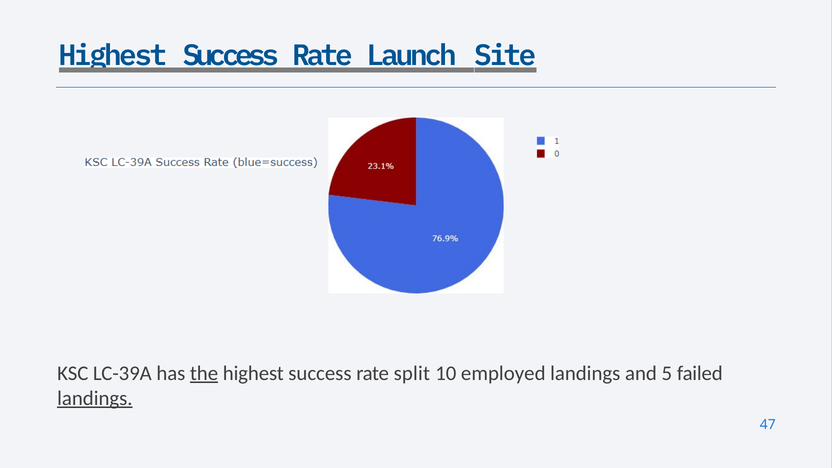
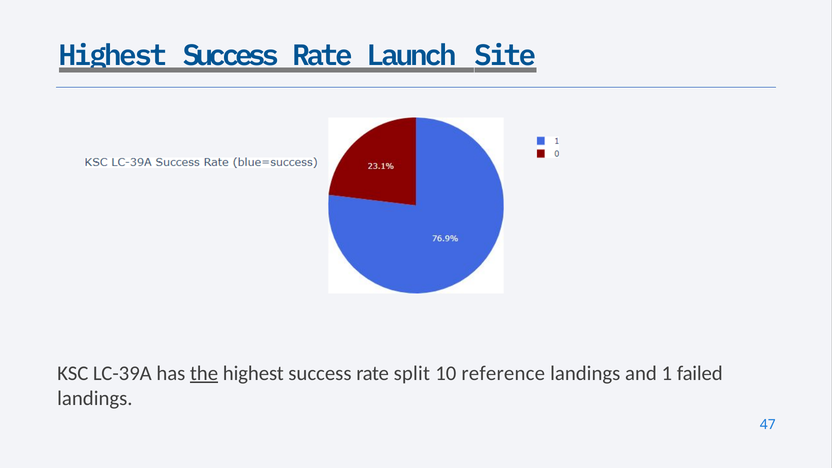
employed: employed -> reference
5: 5 -> 1
landings at (95, 398) underline: present -> none
